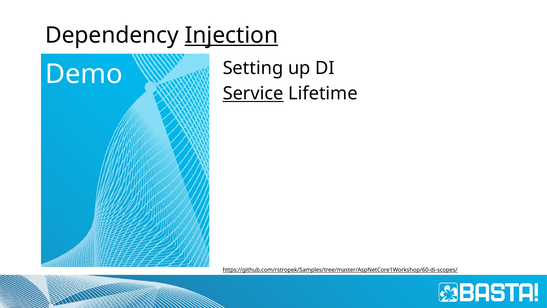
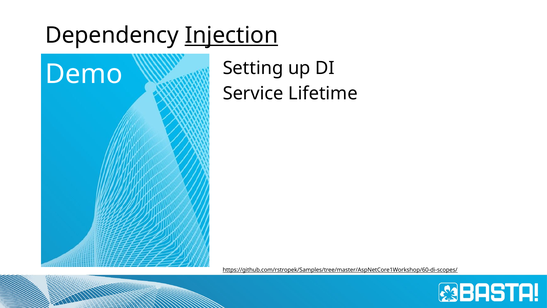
Service underline: present -> none
